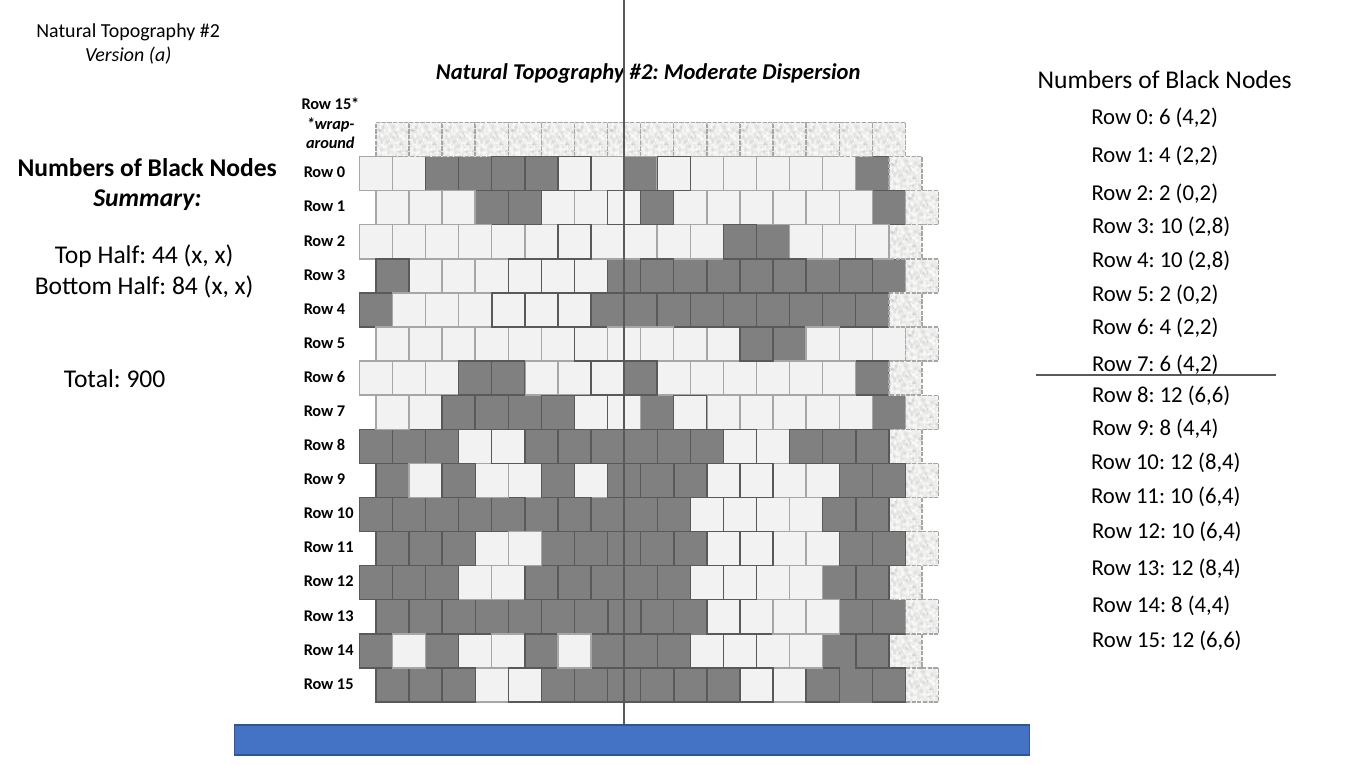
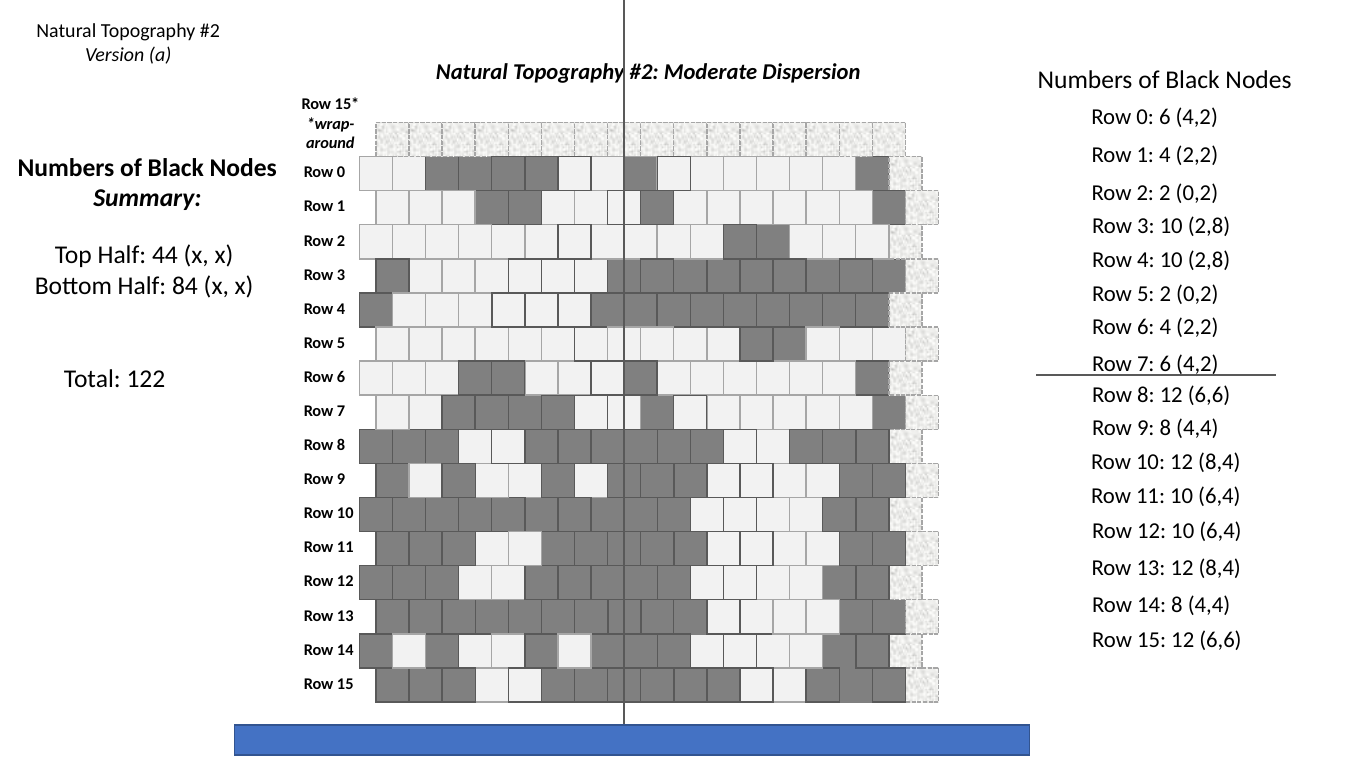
900: 900 -> 122
